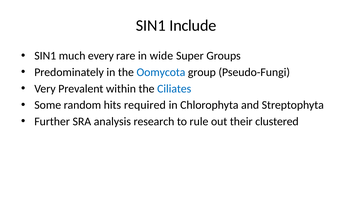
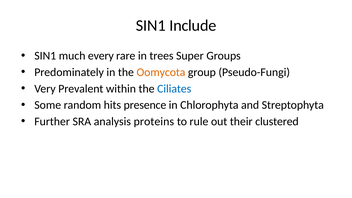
wide: wide -> trees
Oomycota colour: blue -> orange
required: required -> presence
research: research -> proteins
